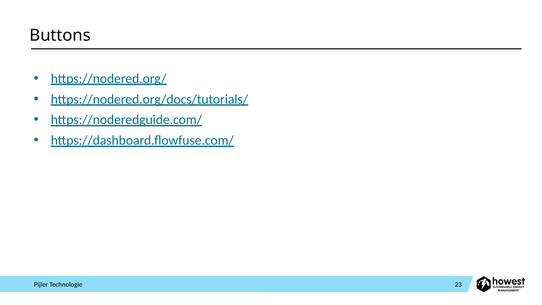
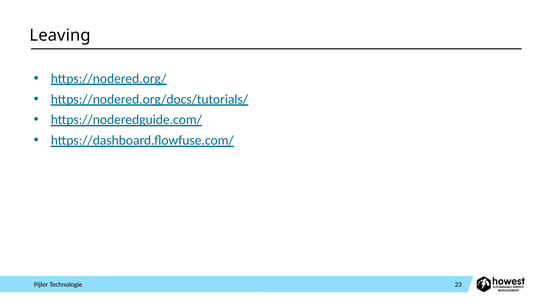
Buttons: Buttons -> Leaving
